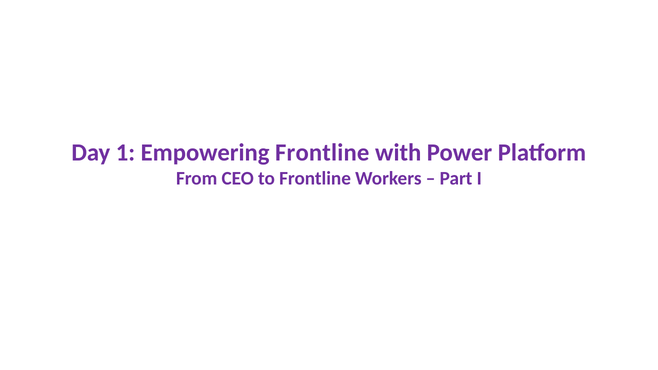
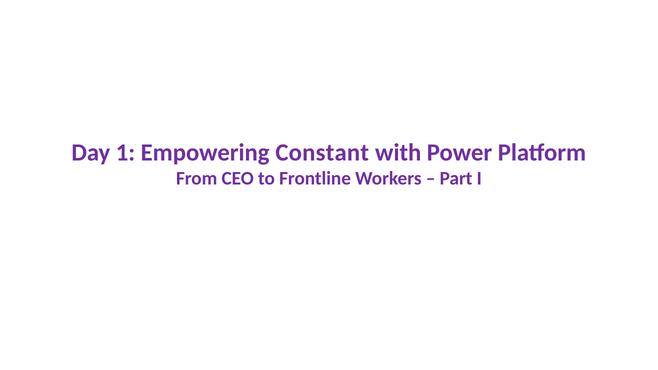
Empowering Frontline: Frontline -> Constant
